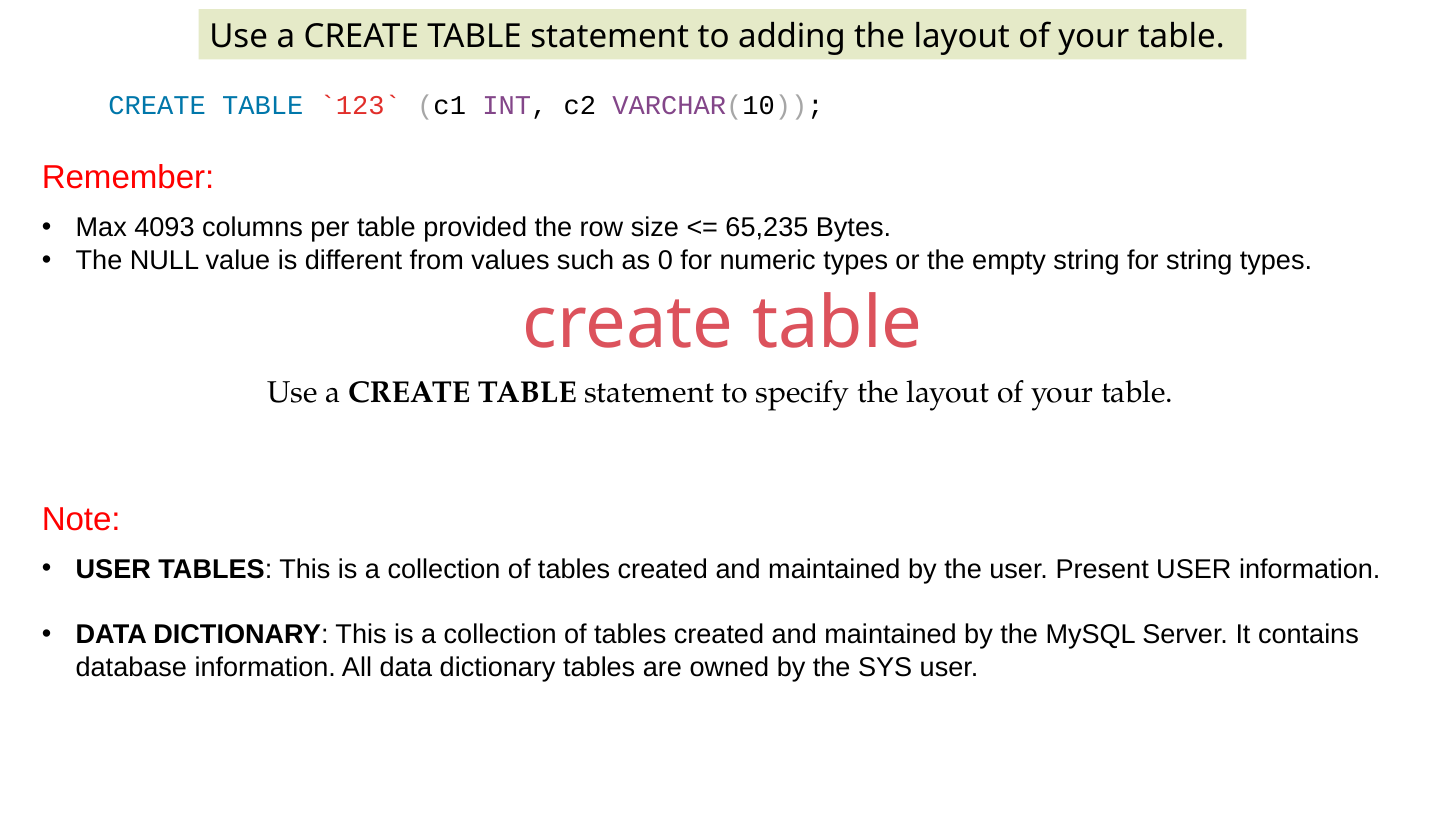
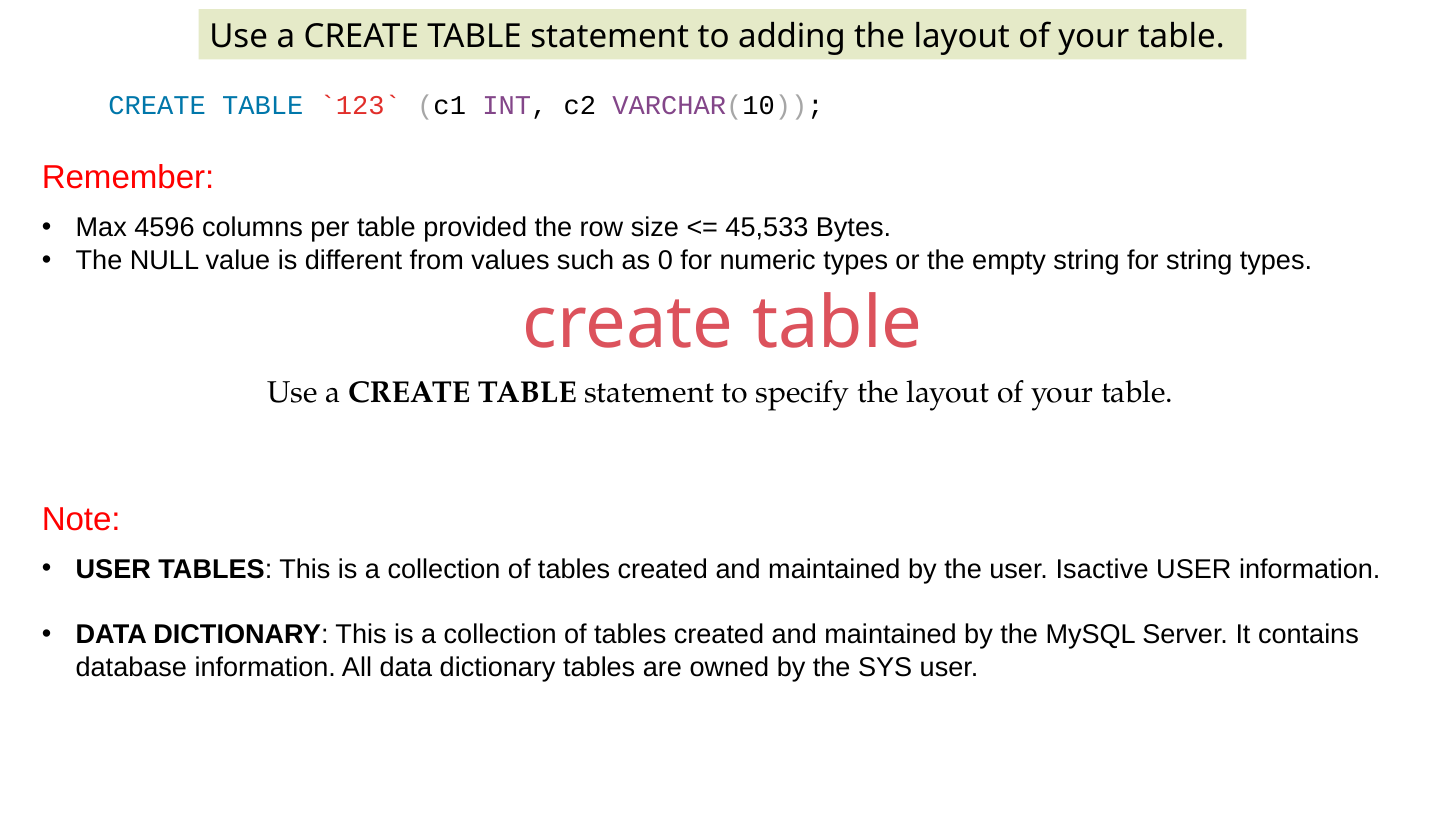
4093: 4093 -> 4596
65,235: 65,235 -> 45,533
Present: Present -> Isactive
